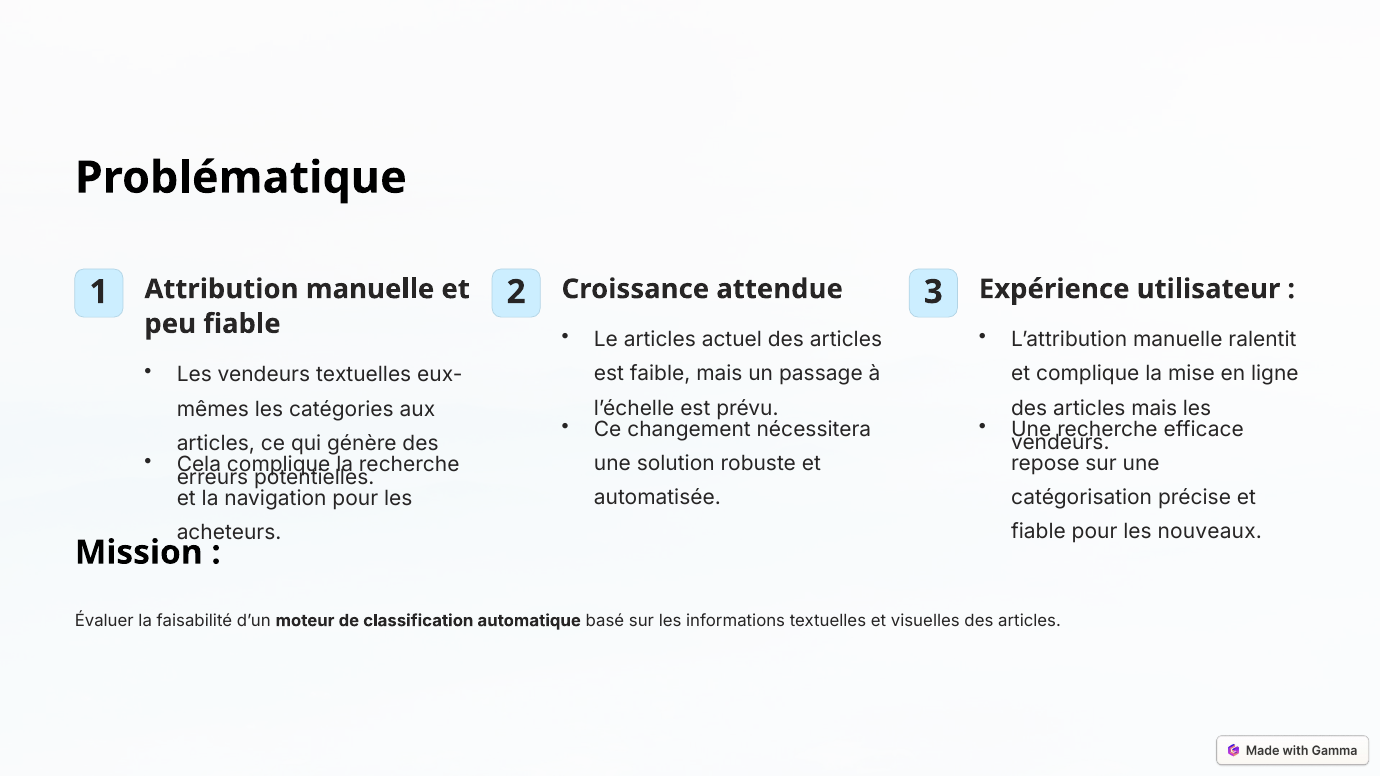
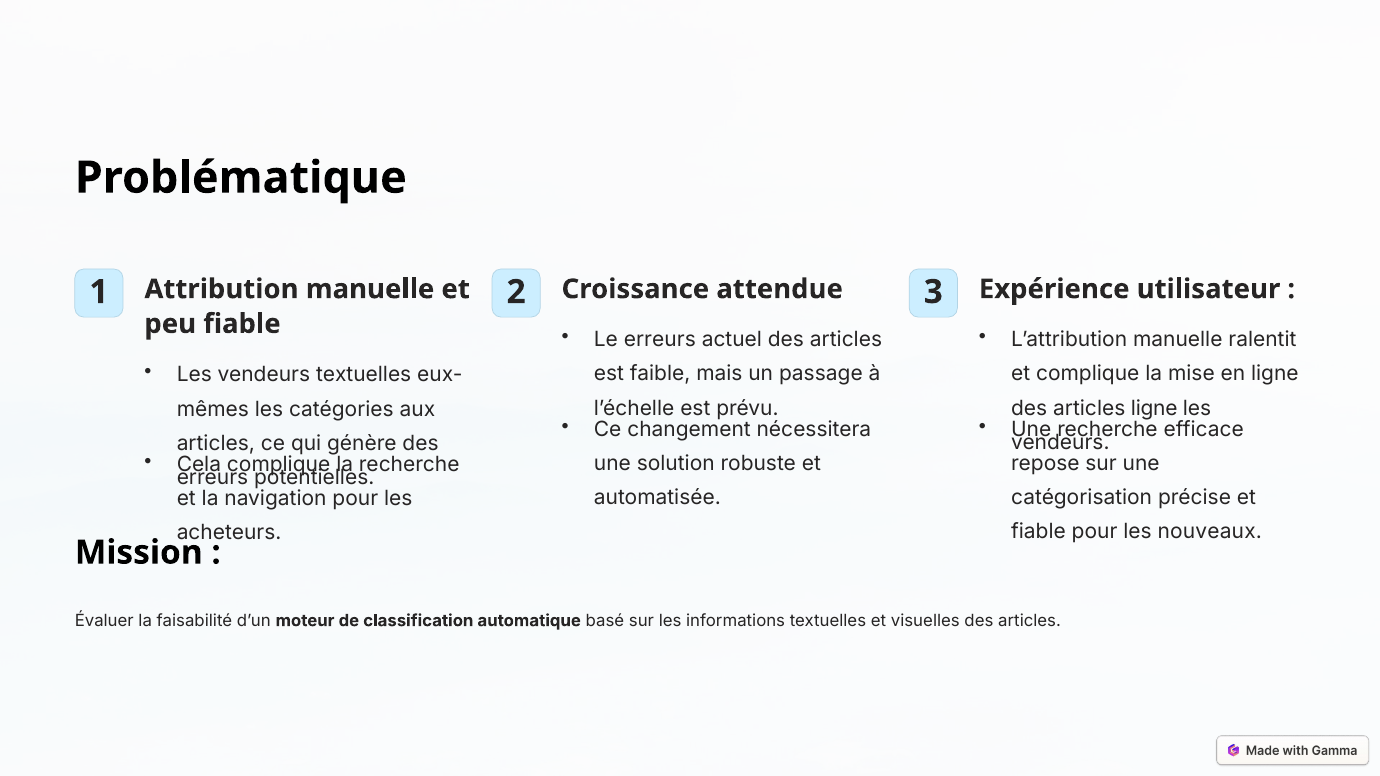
Le articles: articles -> erreurs
articles mais: mais -> ligne
